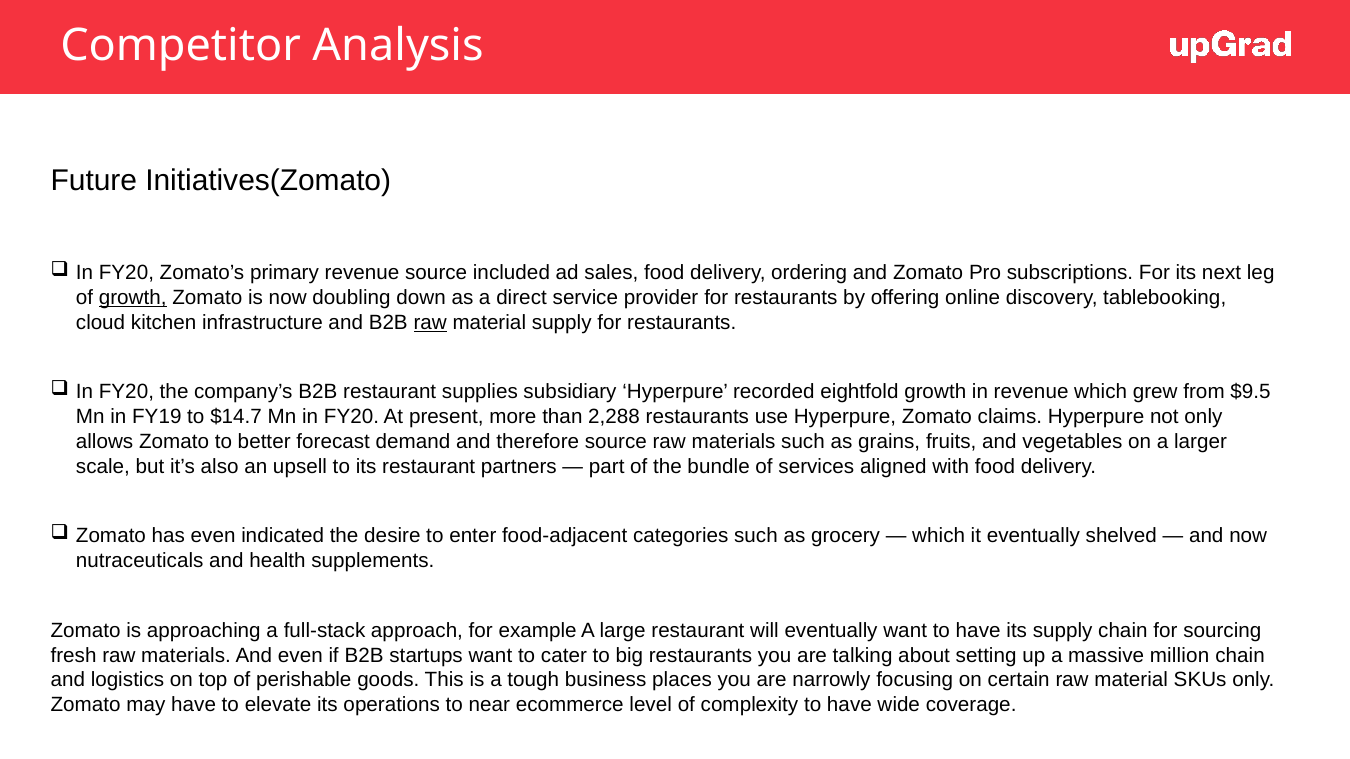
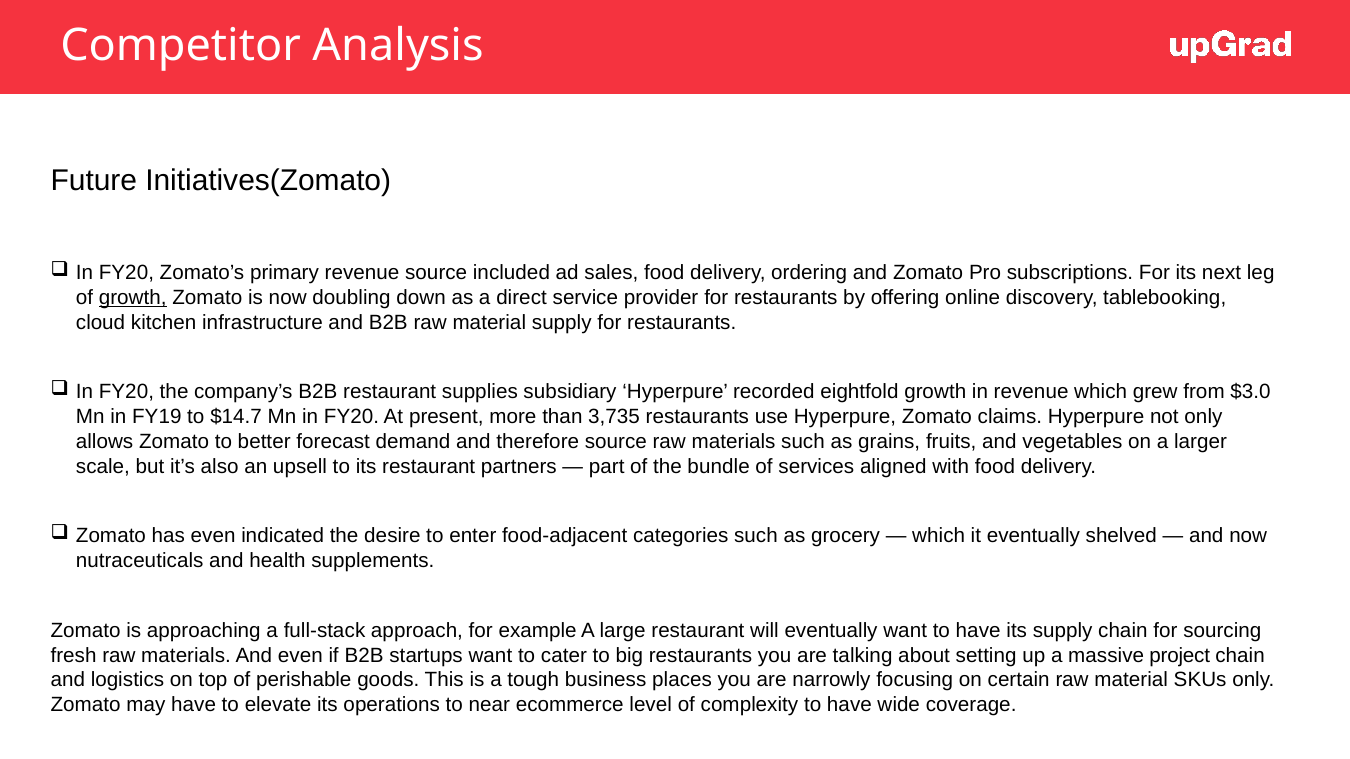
raw at (430, 323) underline: present -> none
$9.5: $9.5 -> $3.0
2,288: 2,288 -> 3,735
million: million -> project
